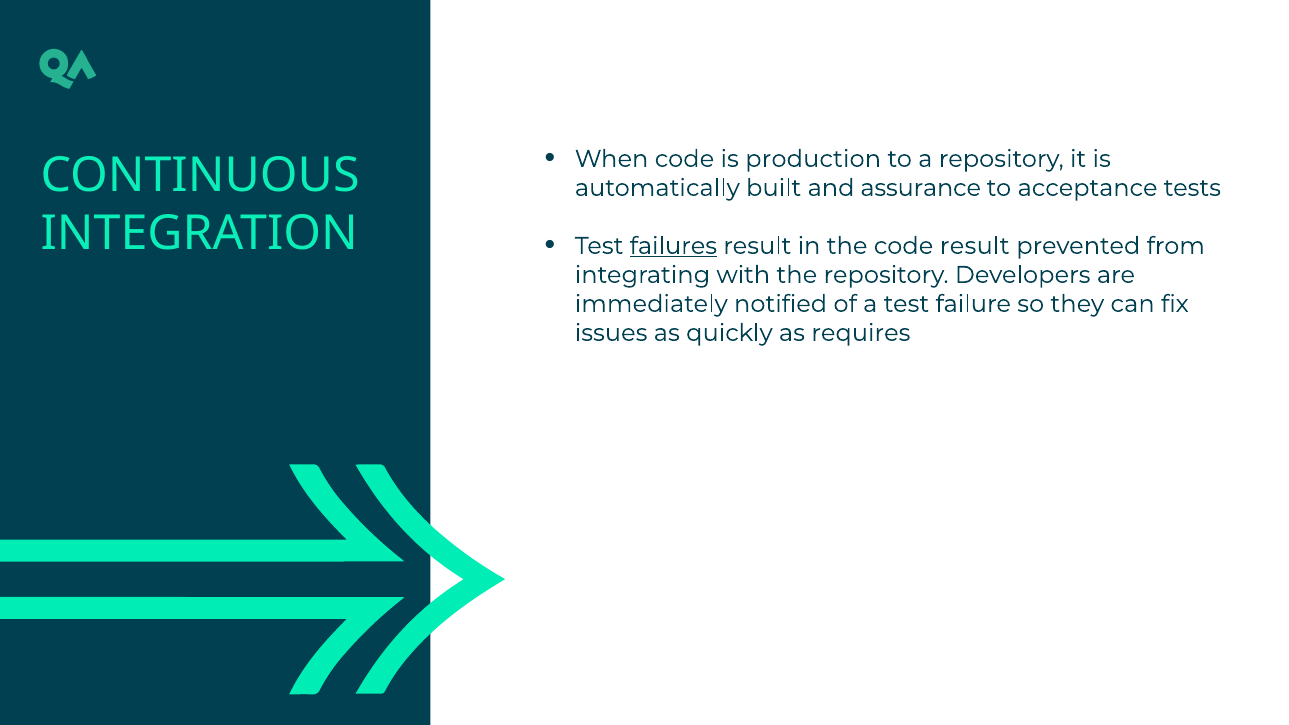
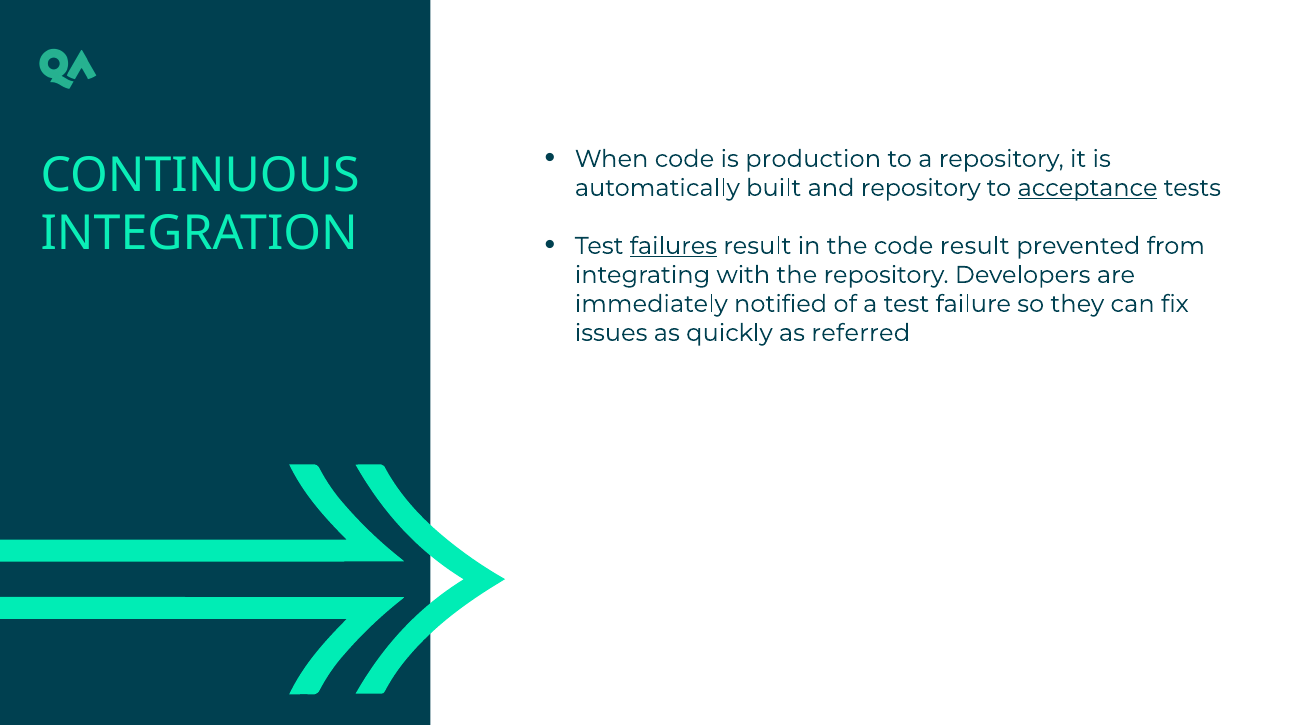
and assurance: assurance -> repository
acceptance underline: none -> present
requires: requires -> referred
